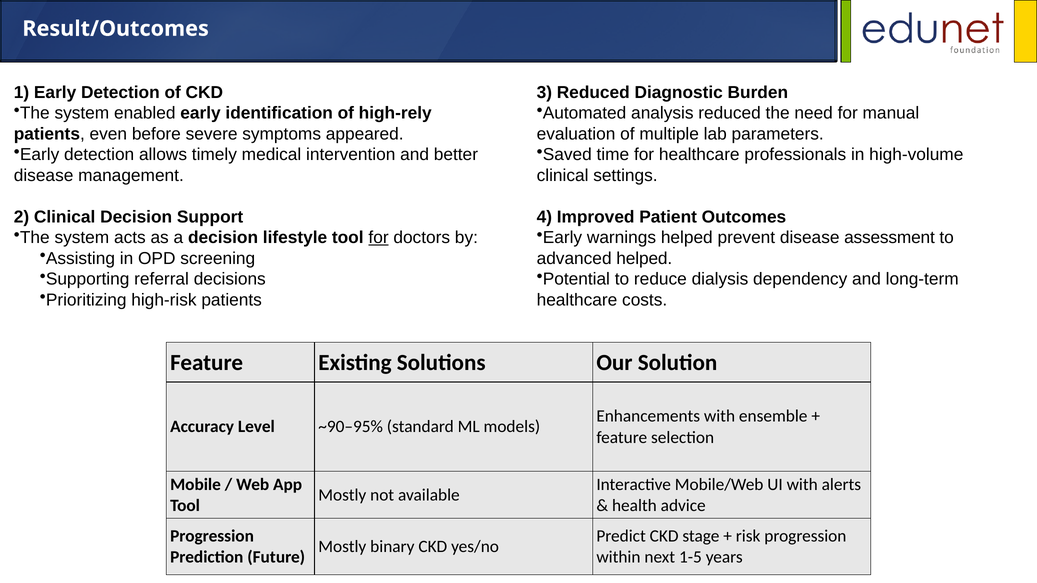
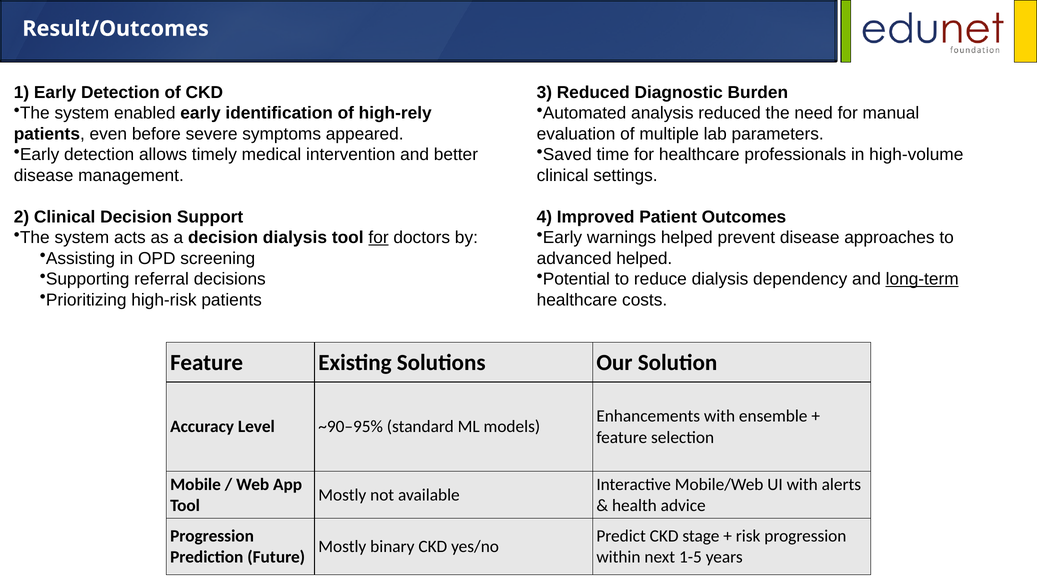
decision lifestyle: lifestyle -> dialysis
assessment: assessment -> approaches
long-term underline: none -> present
